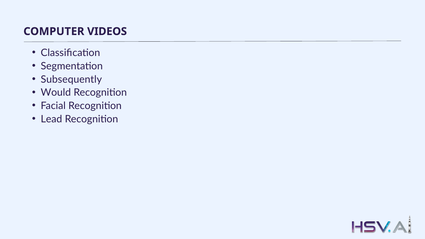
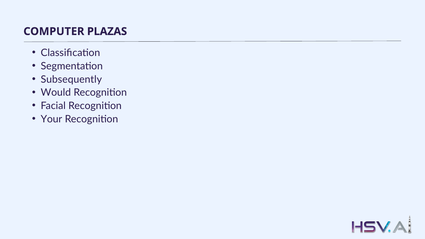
VIDEOS: VIDEOS -> PLAZAS
Lead: Lead -> Your
